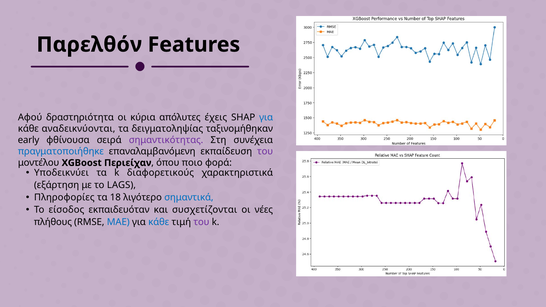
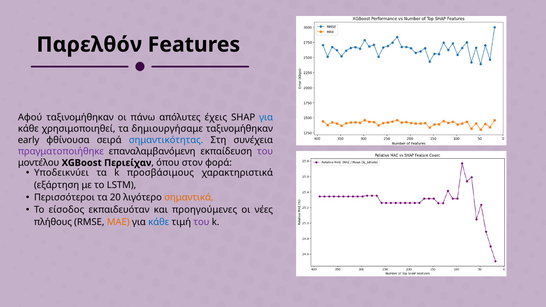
Αφού δραστηριότητα: δραστηριότητα -> ταξινομήθηκαν
κύρια: κύρια -> πάνω
αναδεικνύονται: αναδεικνύονται -> χρησιμοποιηθεί
δειγματοληψίας: δειγματοληψίας -> δημιουργήσαμε
σημαντικότητας colour: purple -> blue
πραγματοποιήθηκε colour: blue -> purple
ποιο: ποιο -> στον
διαφορετικούς: διαφορετικούς -> προσβάσιμους
LAGS: LAGS -> LSTM
Πληροφορίες: Πληροφορίες -> Περισσότεροι
18: 18 -> 20
σημαντικά colour: blue -> orange
συσχετίζονται: συσχετίζονται -> προηγούμενες
MAE colour: blue -> orange
